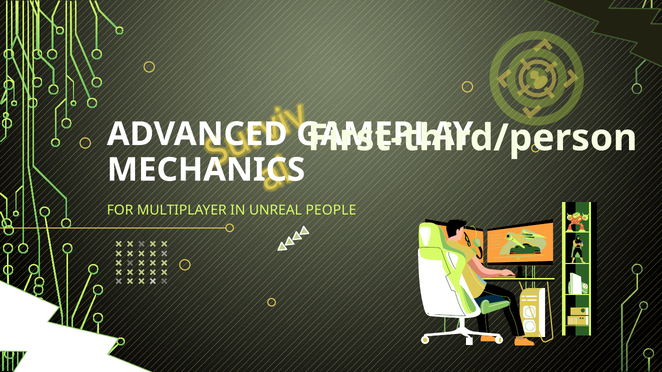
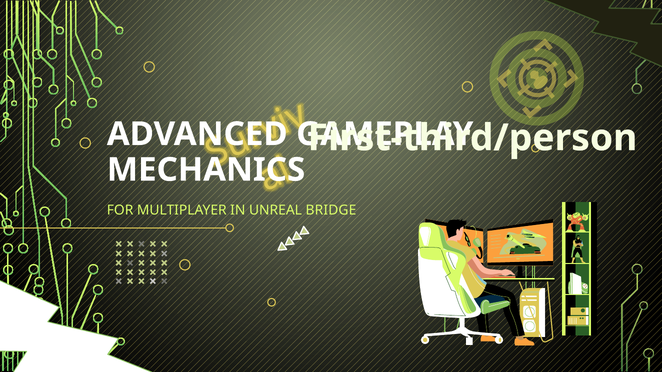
PEOPLE: PEOPLE -> BRIDGE
